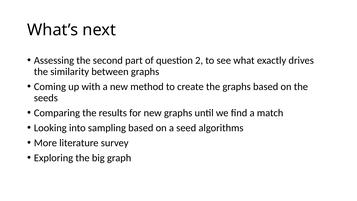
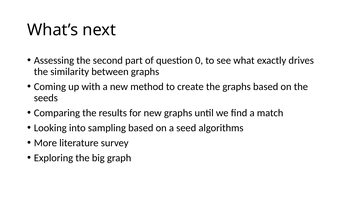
2: 2 -> 0
